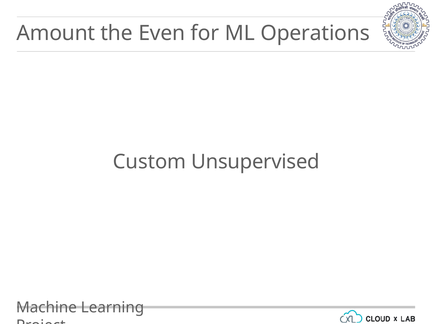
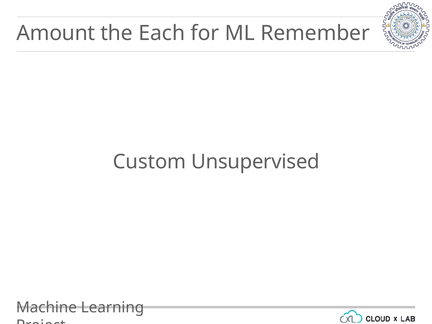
Even: Even -> Each
Operations: Operations -> Remember
